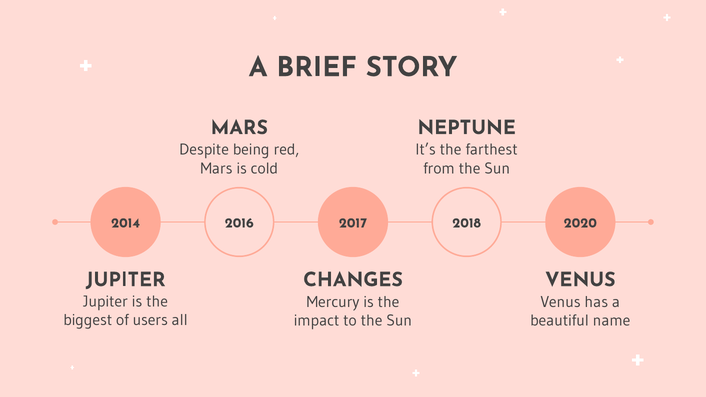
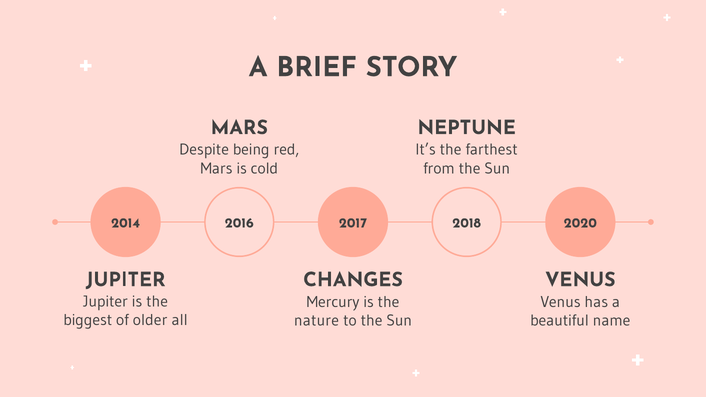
users: users -> older
impact: impact -> nature
